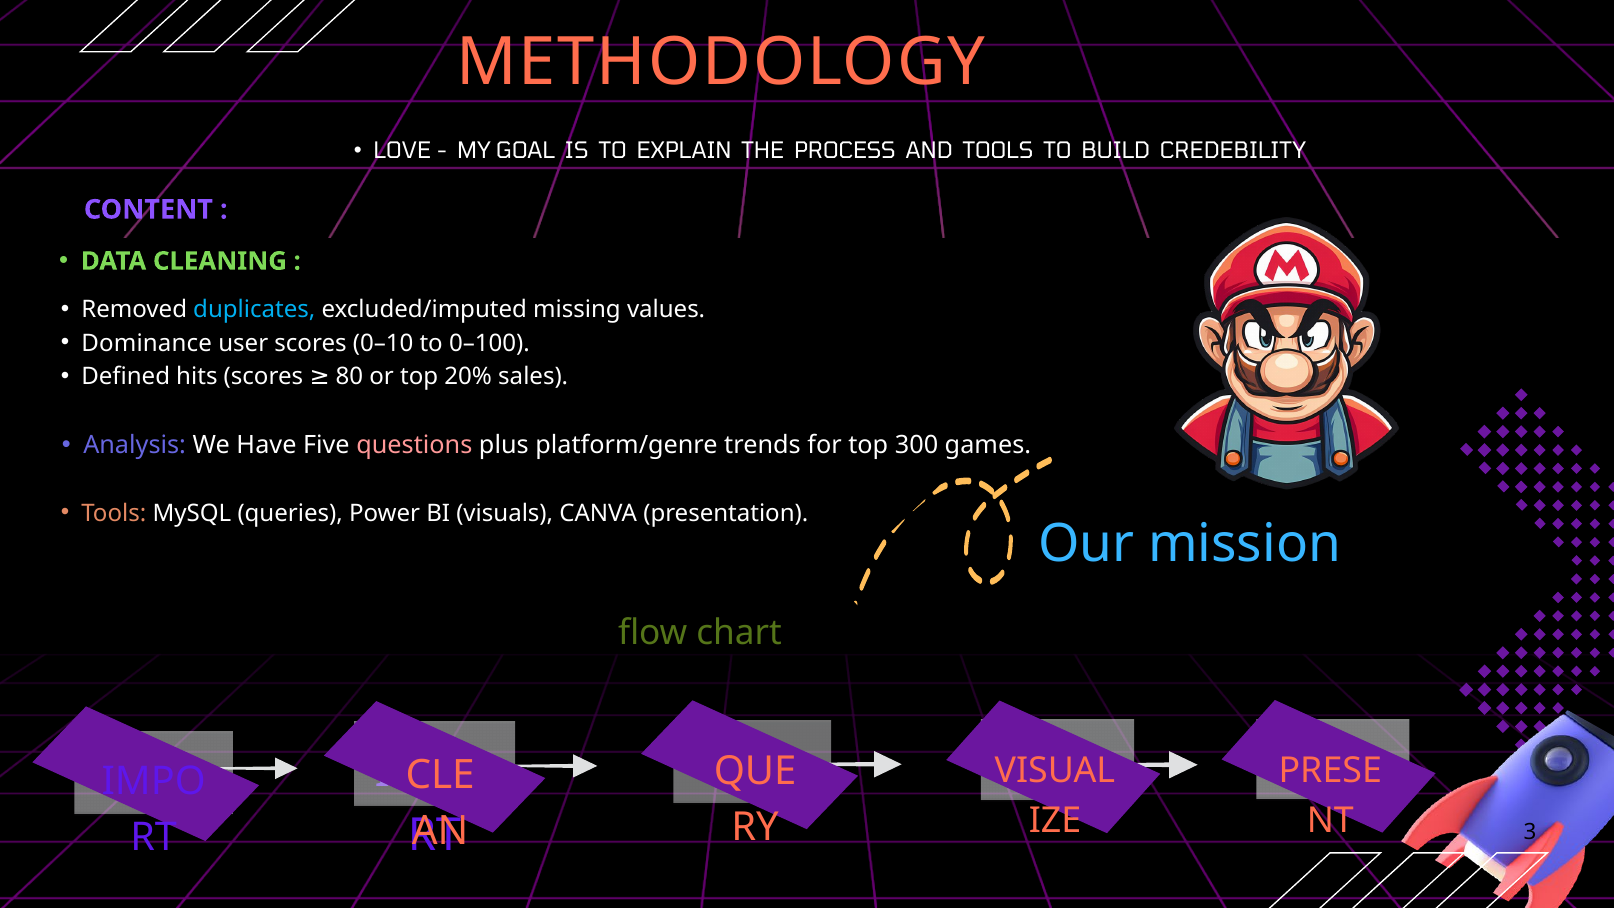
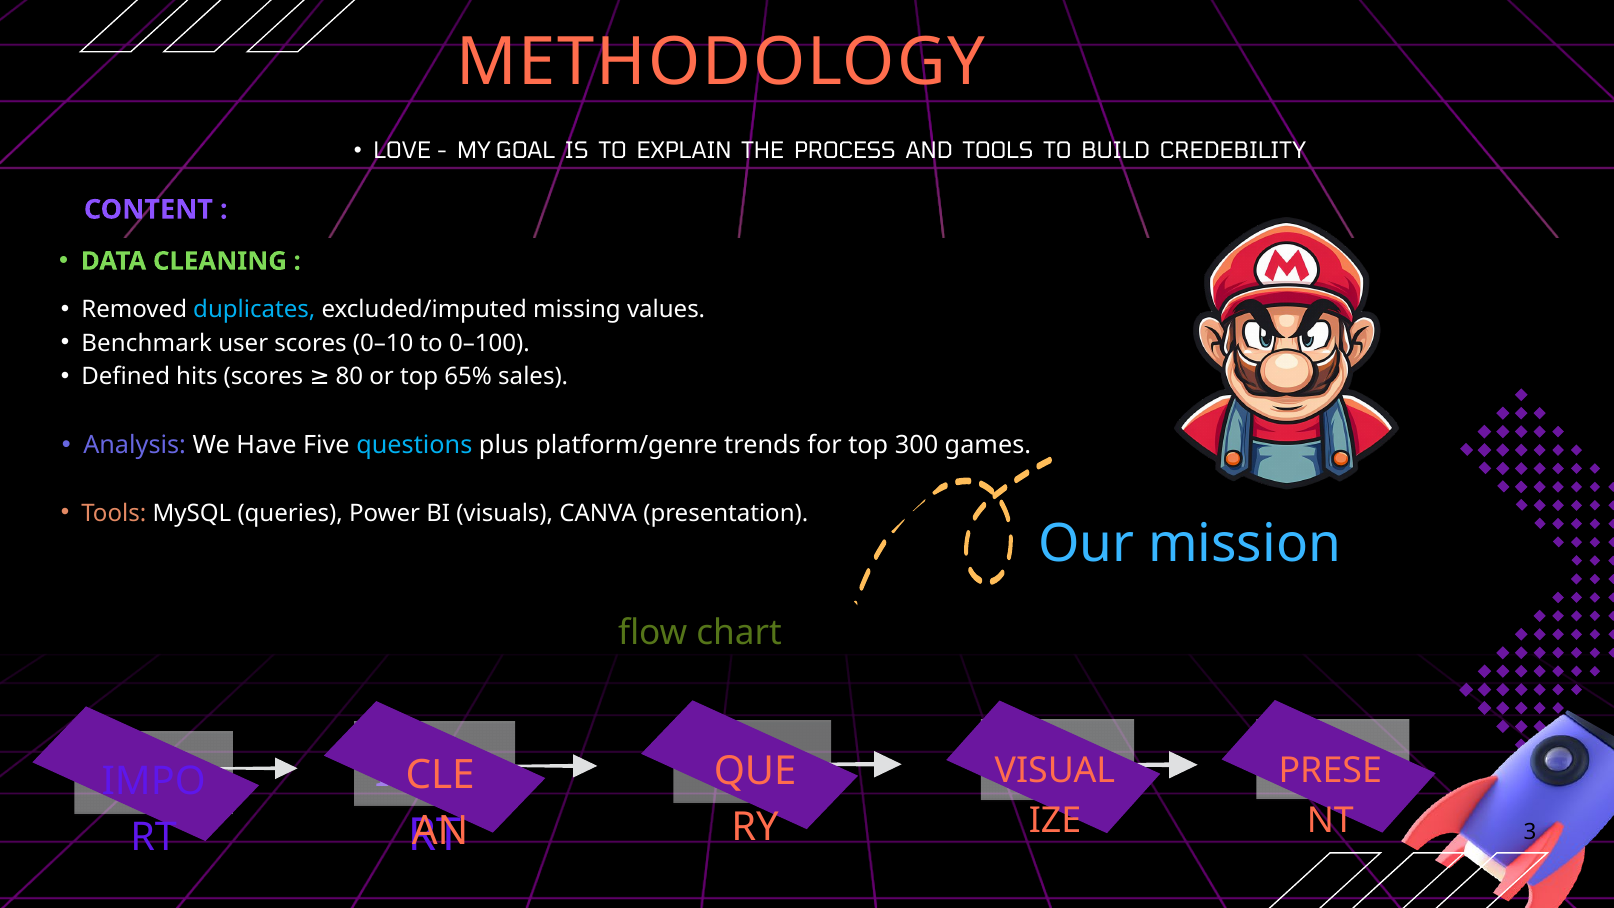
Dominance: Dominance -> Benchmark
20%: 20% -> 65%
questions colour: pink -> light blue
